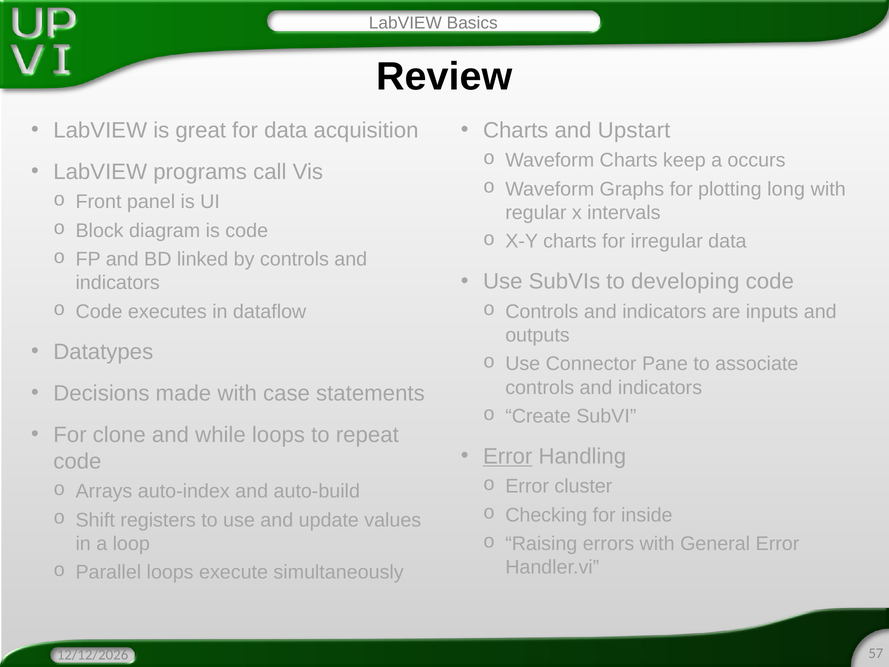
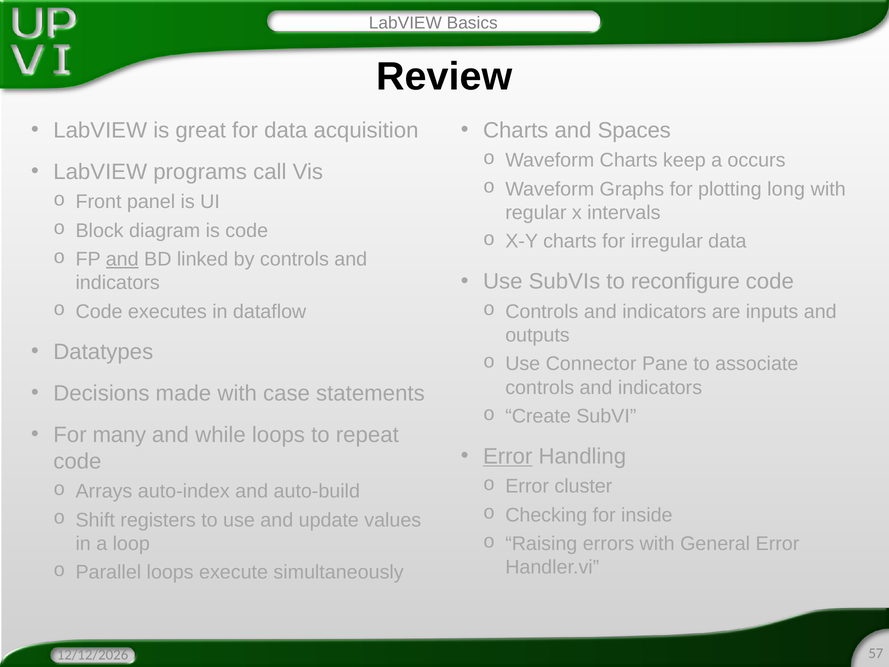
Upstart: Upstart -> Spaces
and at (122, 259) underline: none -> present
developing: developing -> reconfigure
clone: clone -> many
